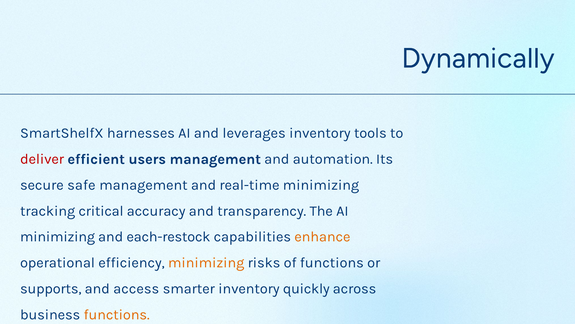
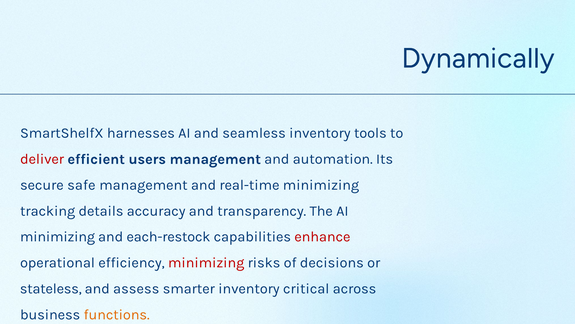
leverages: leverages -> seamless
critical: critical -> details
enhance colour: orange -> red
minimizing at (206, 262) colour: orange -> red
of functions: functions -> decisions
supports: supports -> stateless
access: access -> assess
quickly: quickly -> critical
